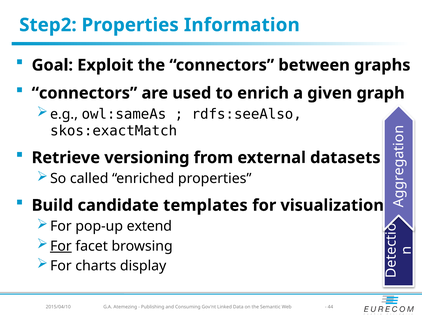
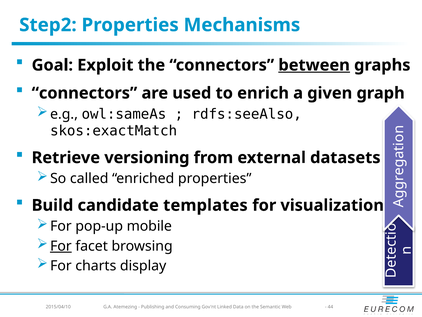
Information: Information -> Mechanisms
between underline: none -> present
extend: extend -> mobile
